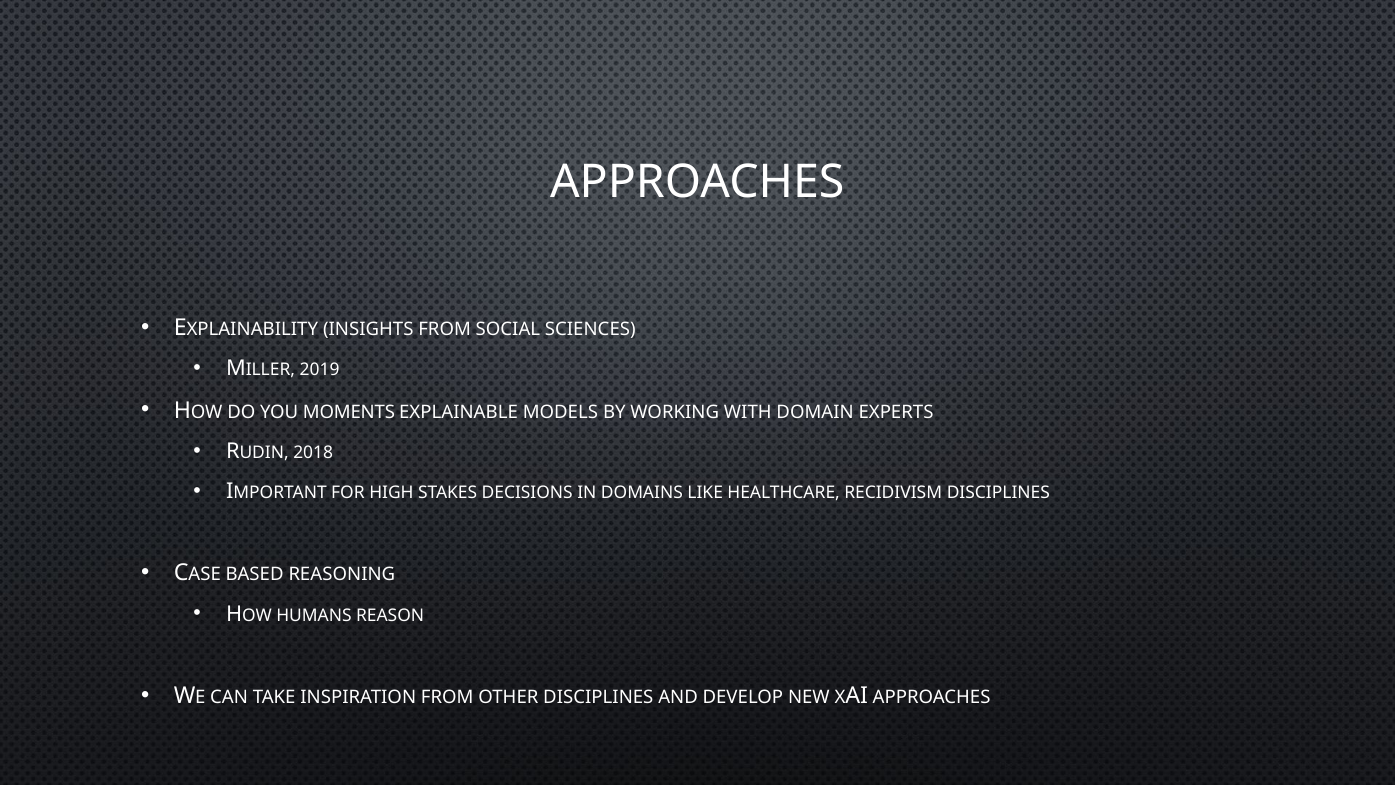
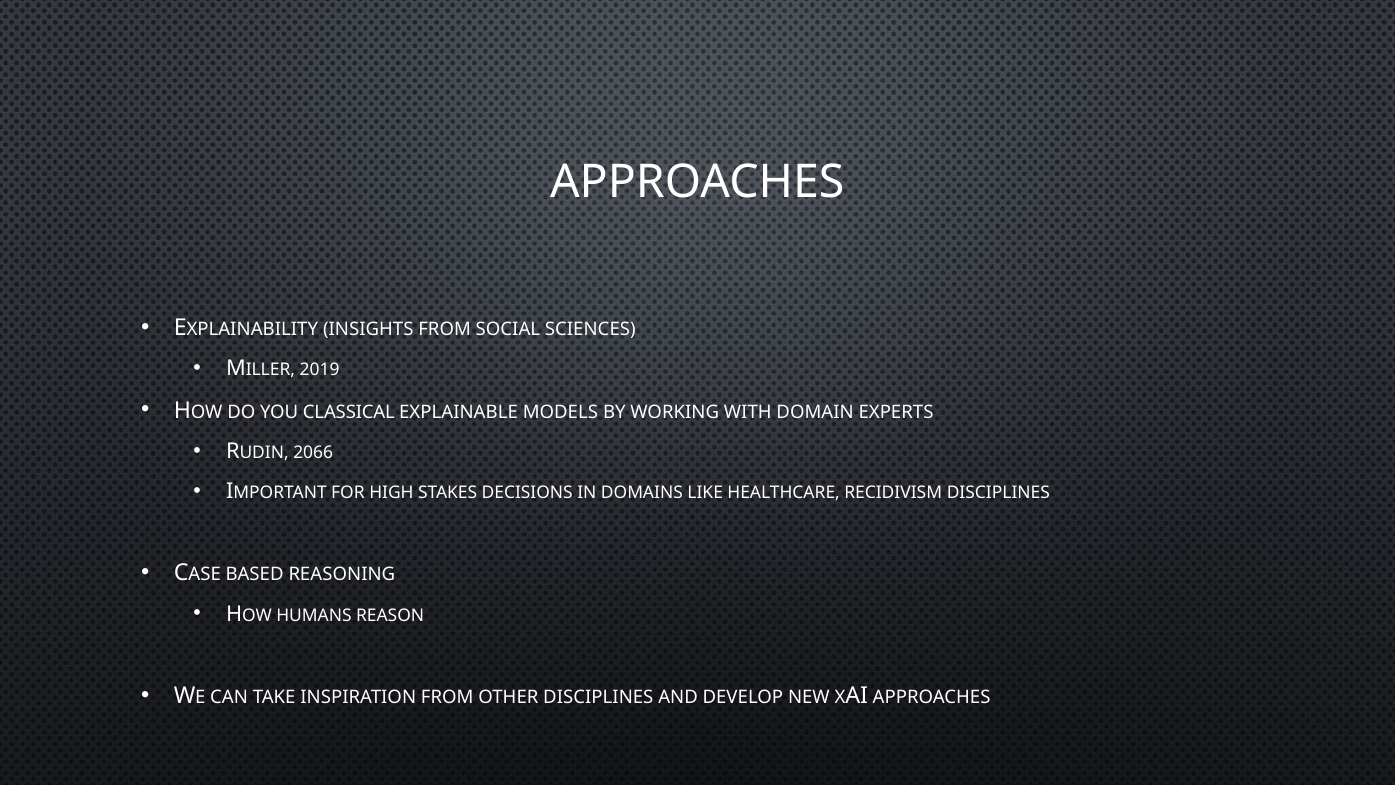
MOMENTS: MOMENTS -> CLASSICAL
2018: 2018 -> 2066
